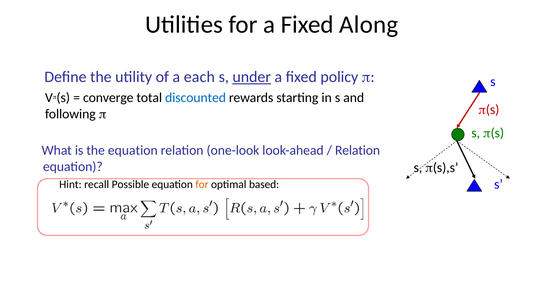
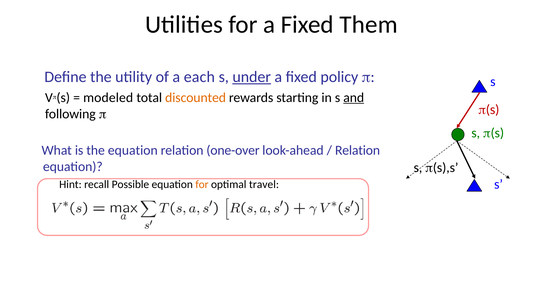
Along: Along -> Them
converge: converge -> modeled
discounted colour: blue -> orange
and underline: none -> present
one-look: one-look -> one-over
based: based -> travel
